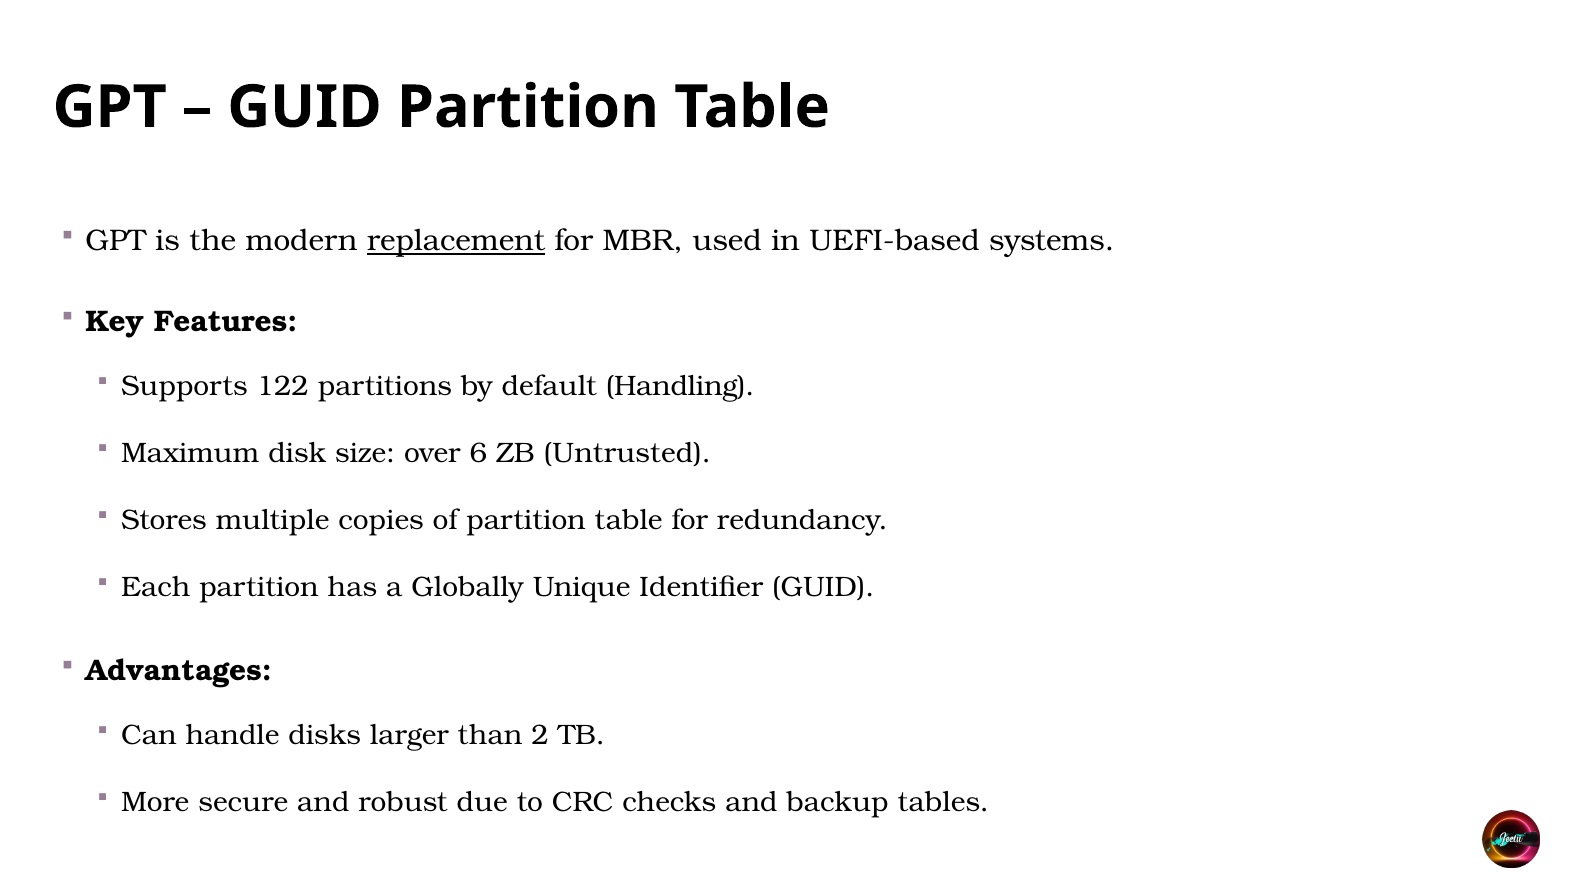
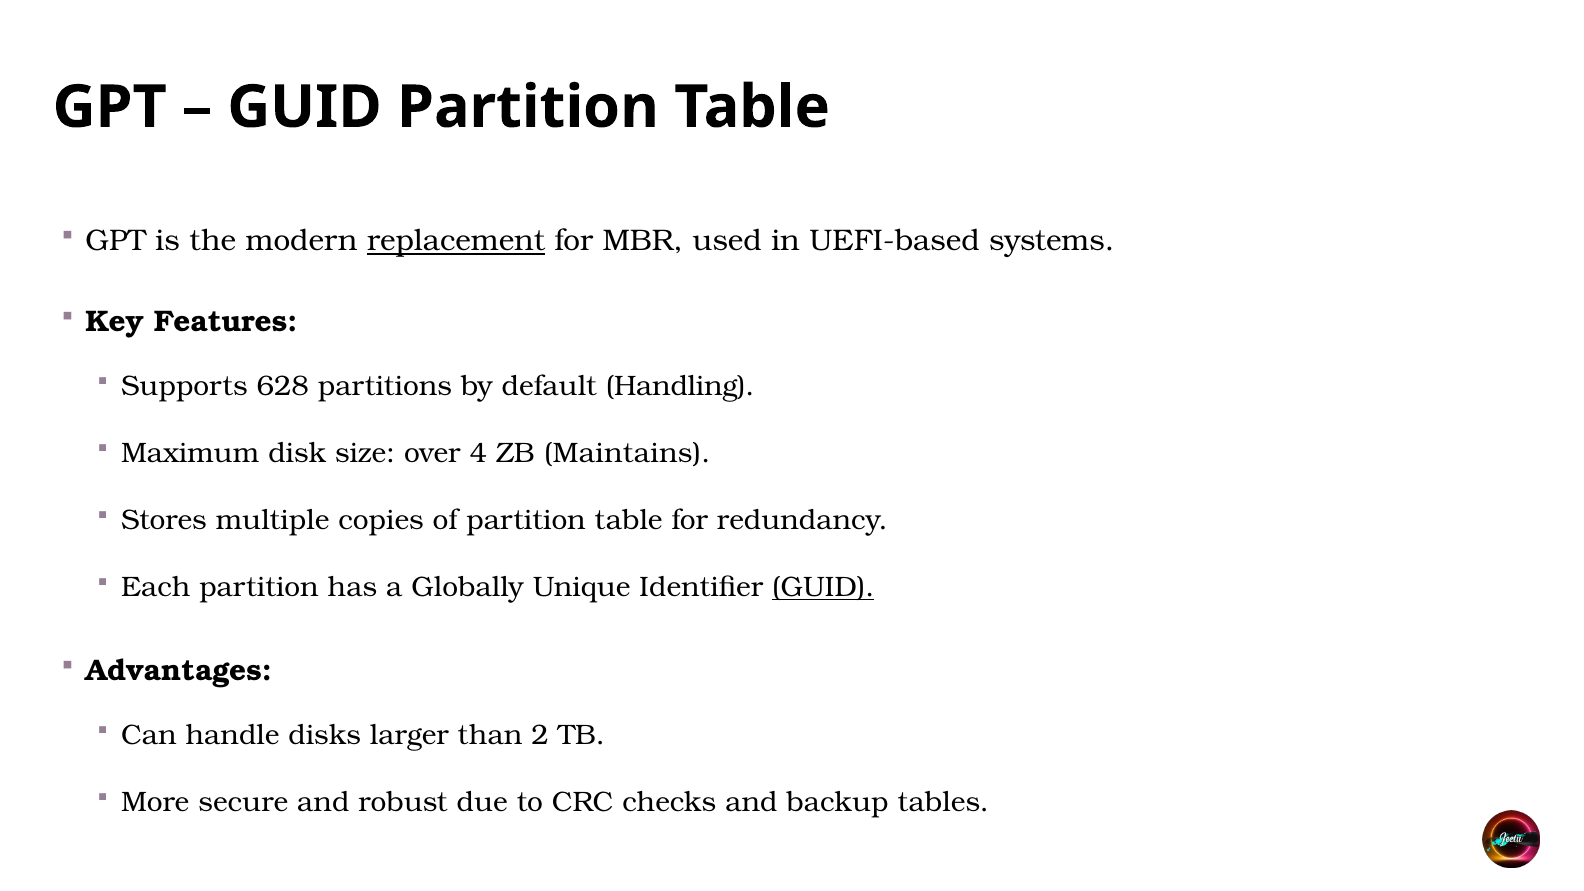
122: 122 -> 628
6: 6 -> 4
Untrusted: Untrusted -> Maintains
GUID at (823, 587) underline: none -> present
